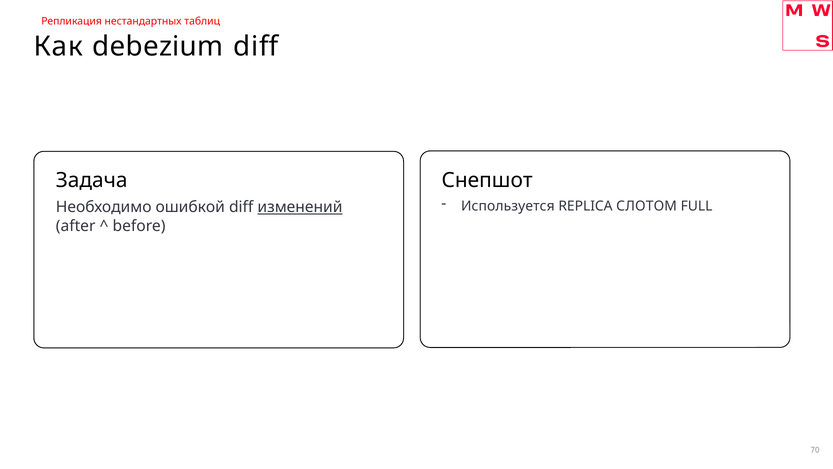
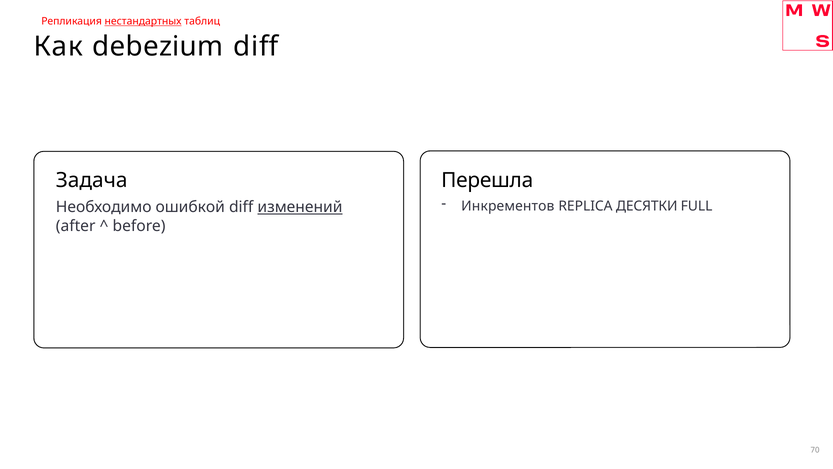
нестандартных underline: none -> present
Снепшот: Снепшот -> Перешла
Используется: Используется -> Инкрементов
СЛОТОМ: СЛОТОМ -> ДЕСЯТКИ
